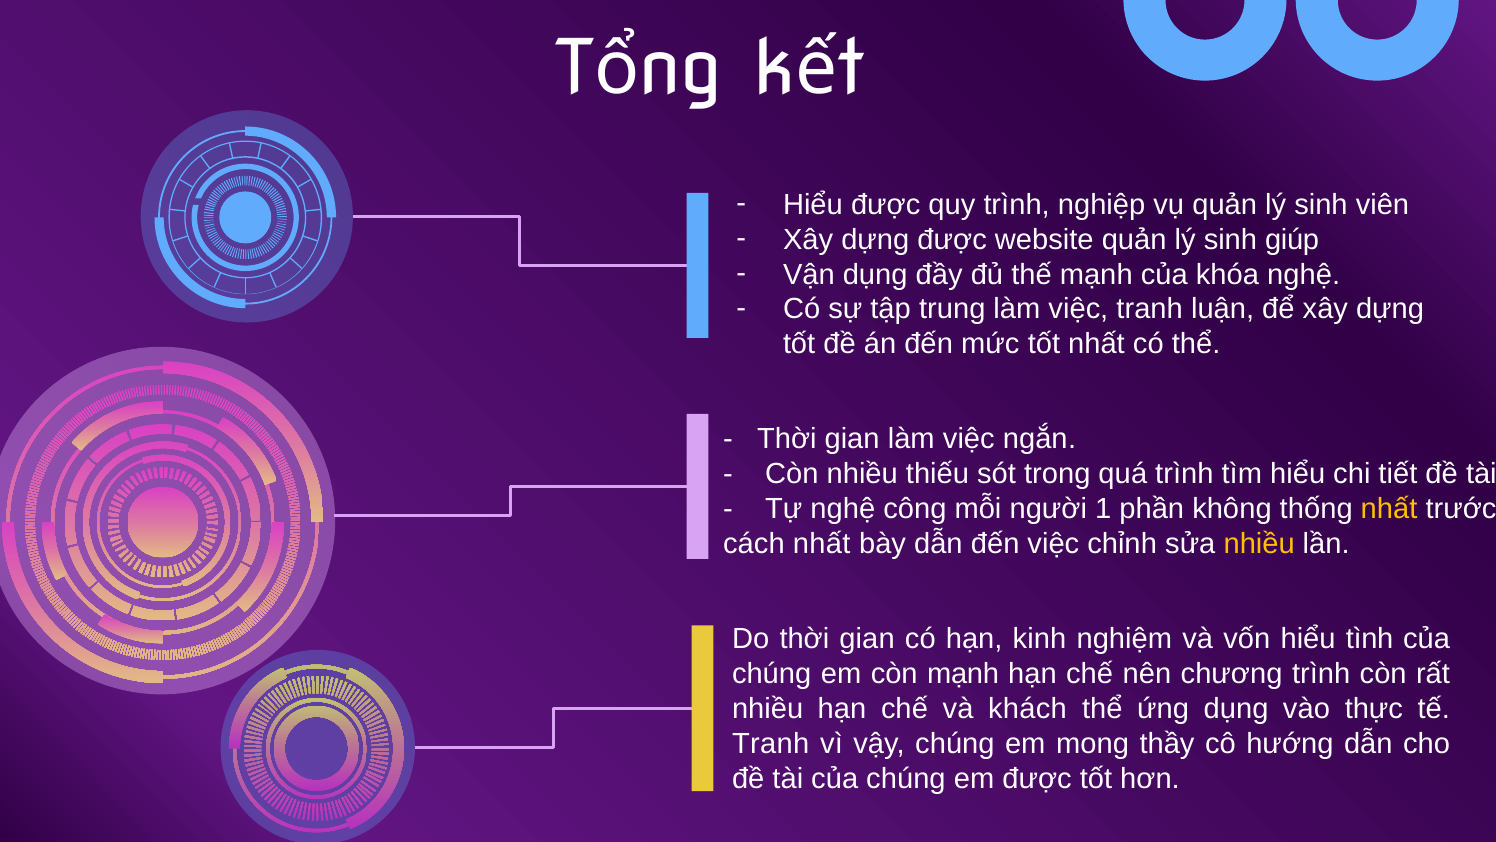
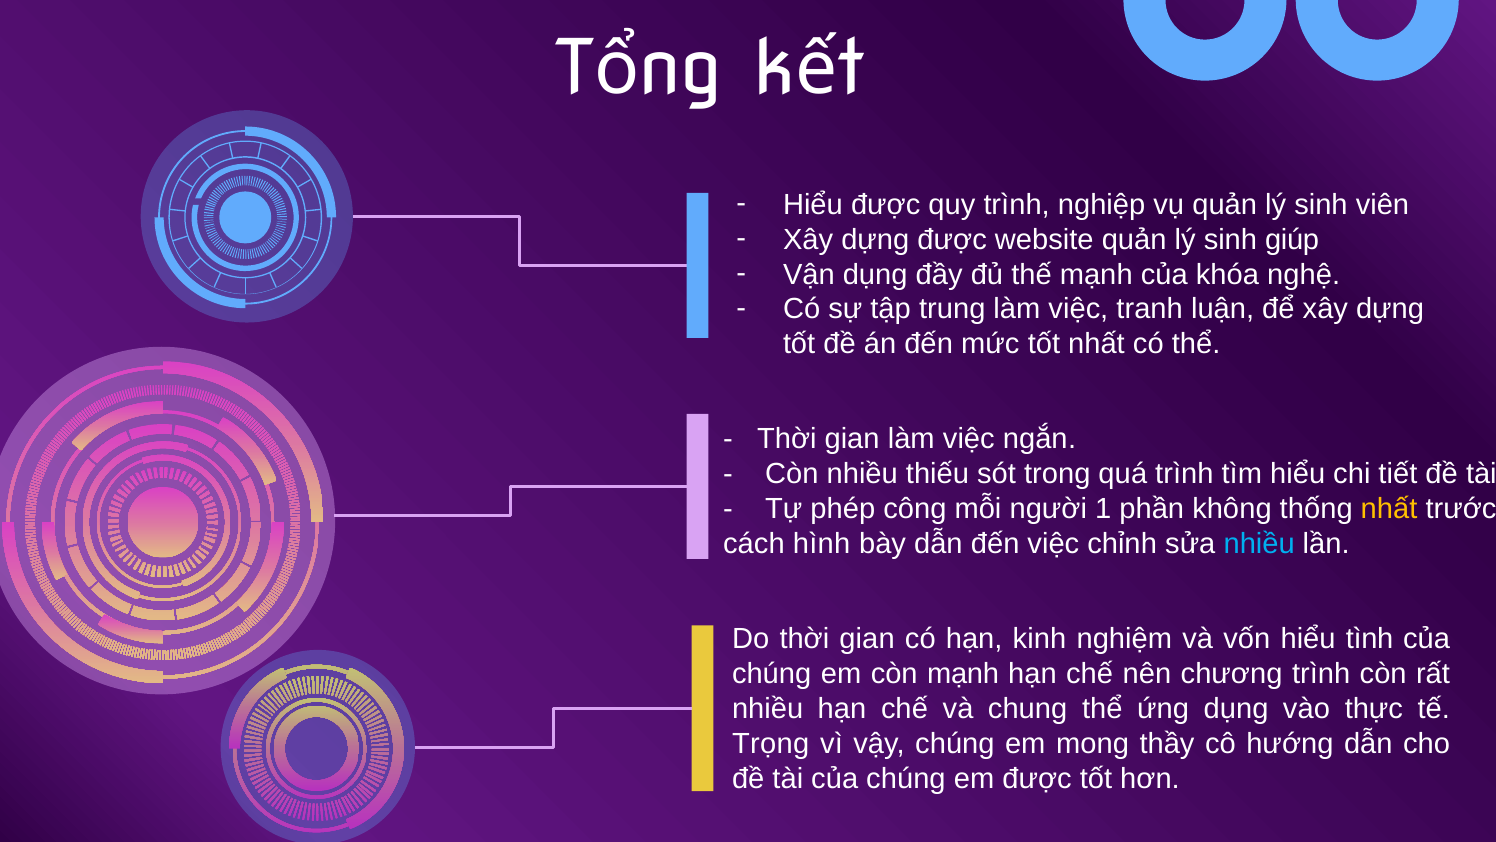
Tự nghệ: nghệ -> phép
cách nhất: nhất -> hình
nhiều at (1259, 543) colour: yellow -> light blue
khách: khách -> chung
Tranh at (771, 743): Tranh -> Trọng
